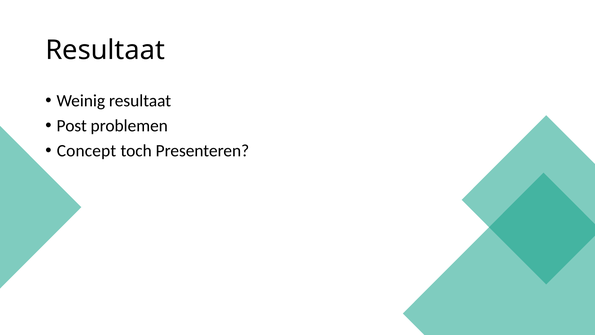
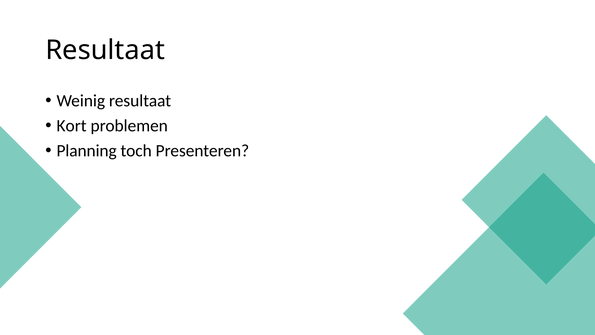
Post: Post -> Kort
Concept: Concept -> Planning
